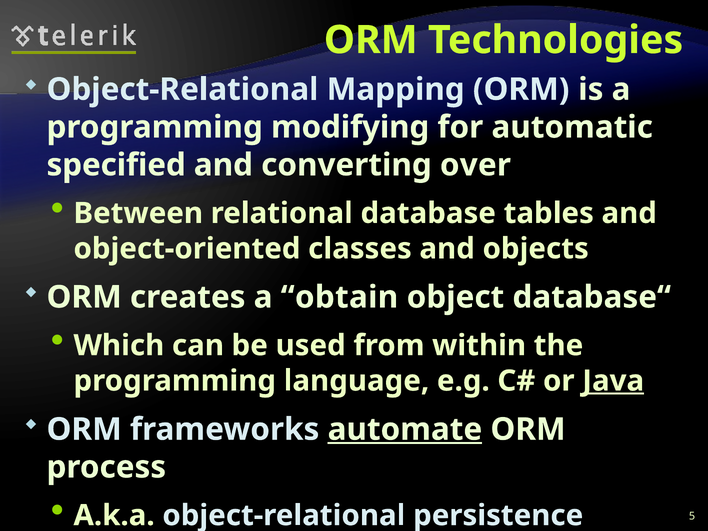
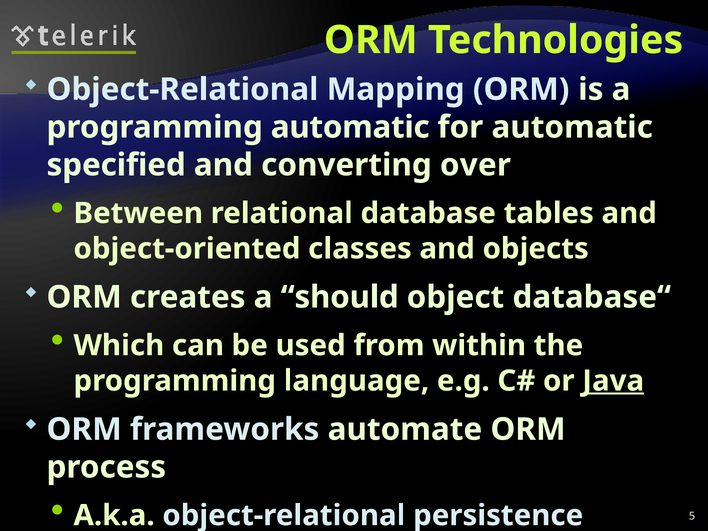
programming modifying: modifying -> automatic
obtain: obtain -> should
automate underline: present -> none
